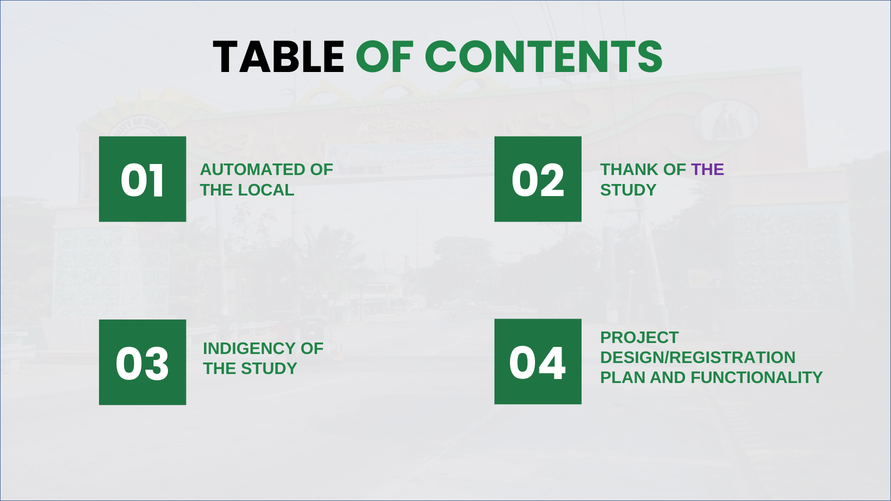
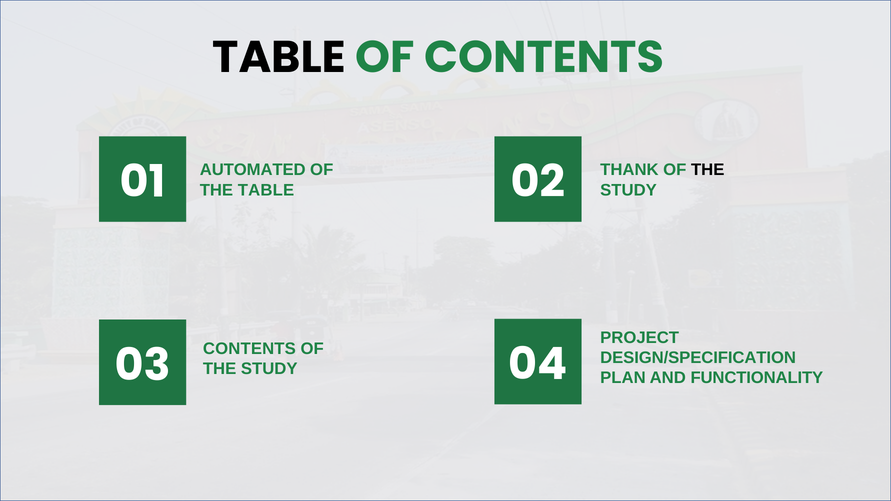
THE at (708, 170) colour: purple -> black
THE LOCAL: LOCAL -> TABLE
INDIGENCY at (249, 349): INDIGENCY -> CONTENTS
DESIGN/REGISTRATION: DESIGN/REGISTRATION -> DESIGN/SPECIFICATION
